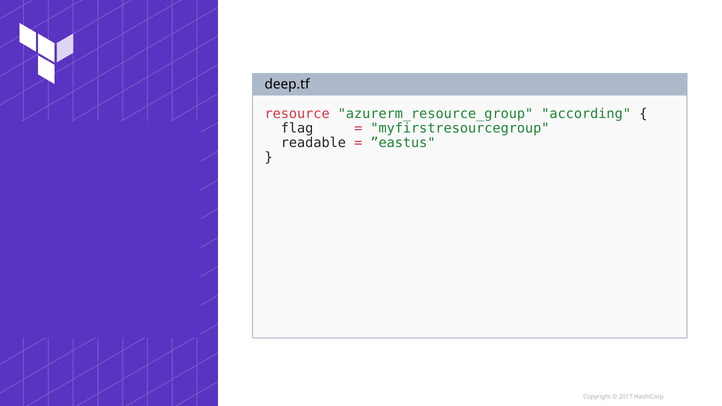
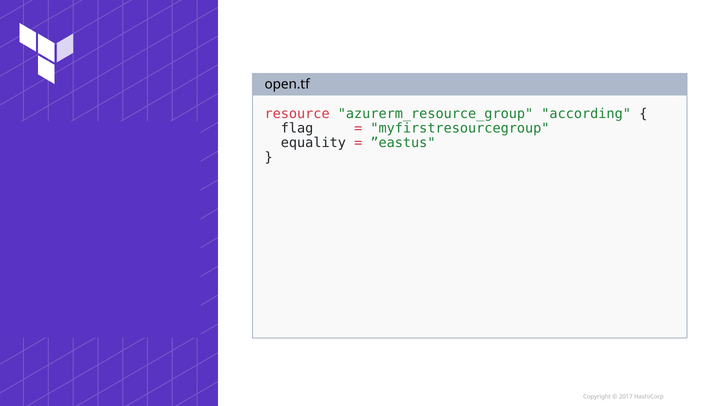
deep.tf: deep.tf -> open.tf
readable: readable -> equality
